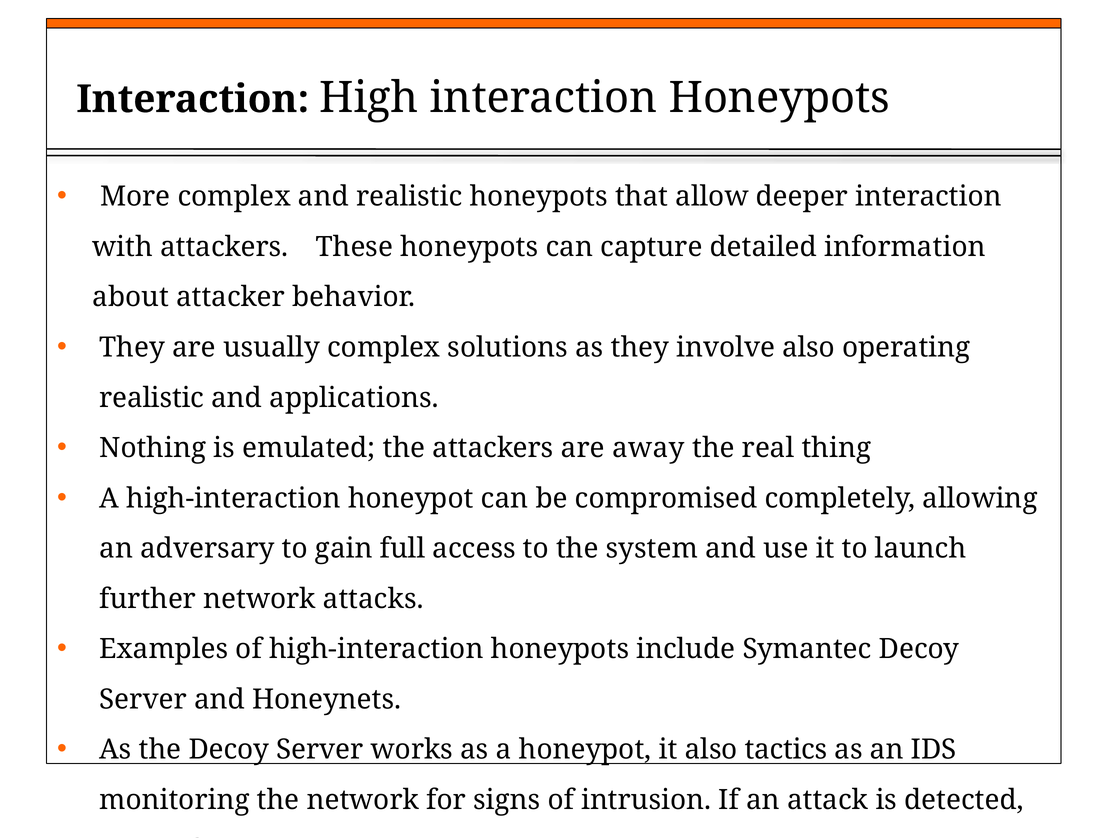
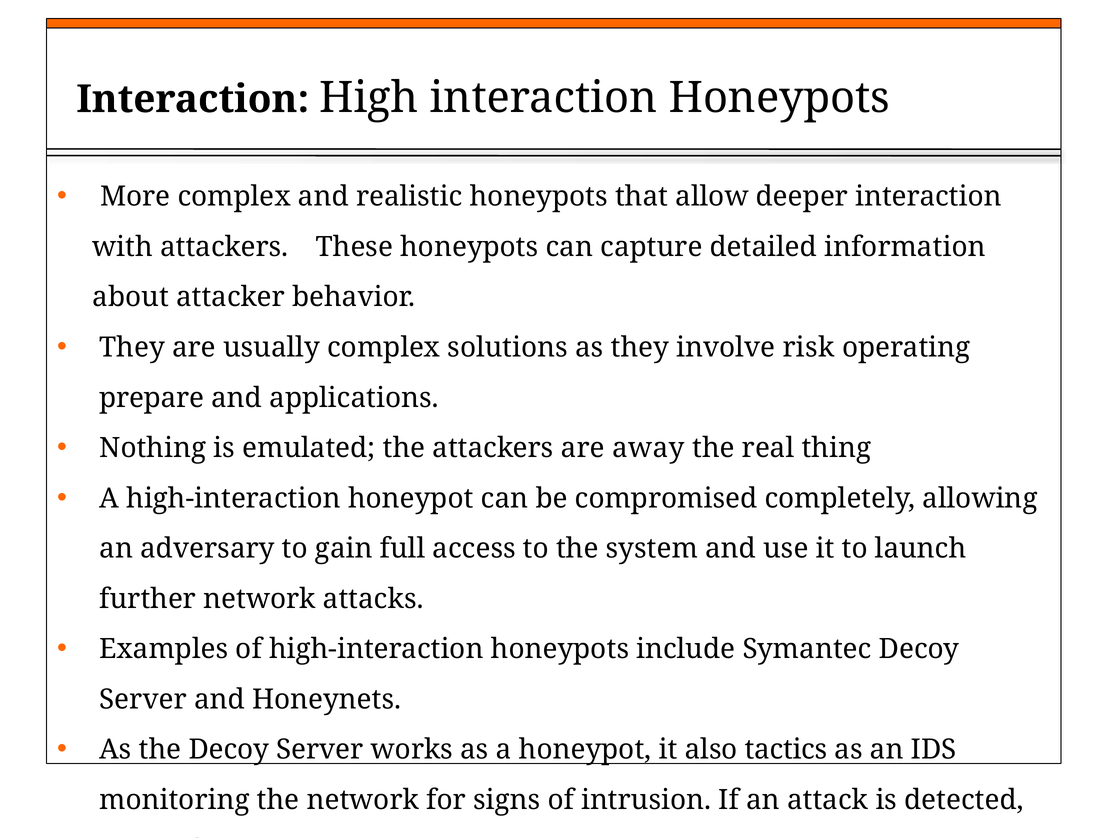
involve also: also -> risk
realistic at (152, 398): realistic -> prepare
